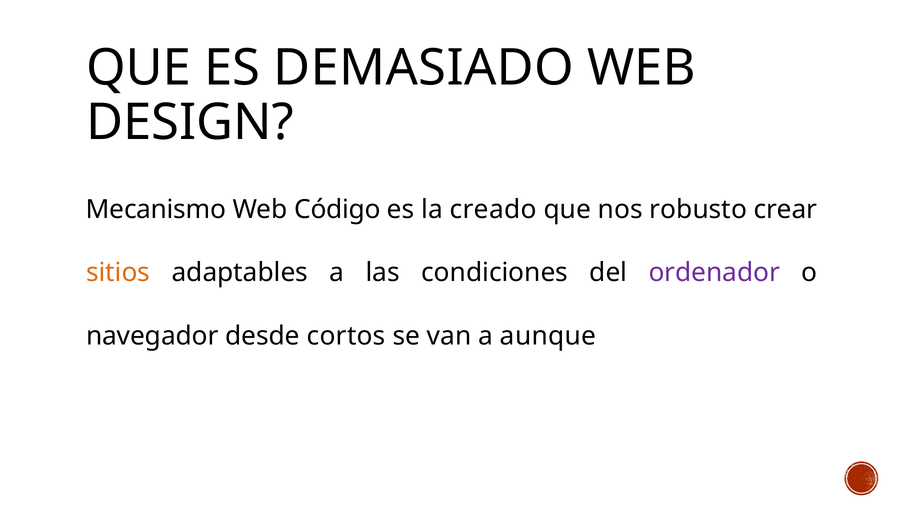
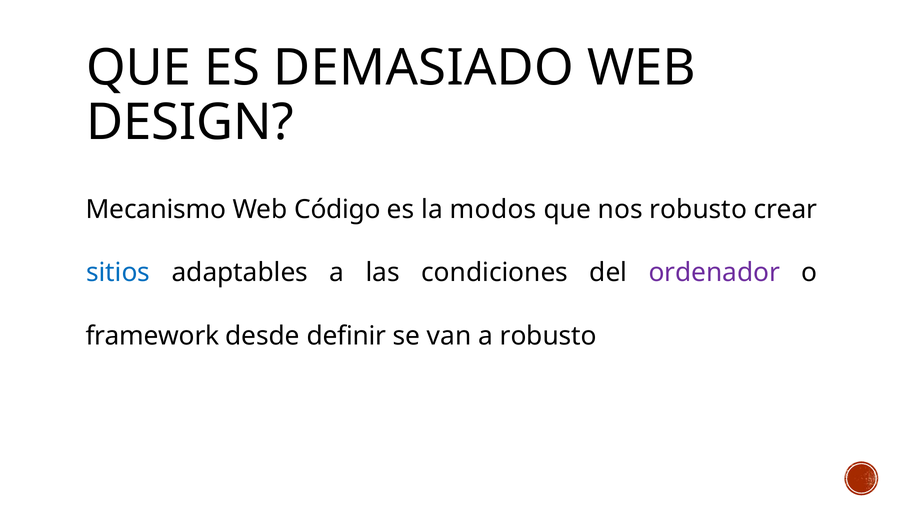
creado: creado -> modos
sitios colour: orange -> blue
navegador: navegador -> framework
cortos: cortos -> definir
a aunque: aunque -> robusto
